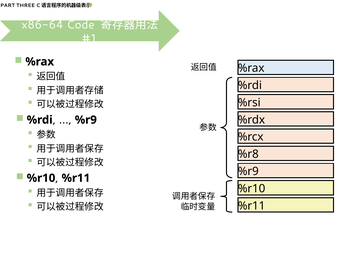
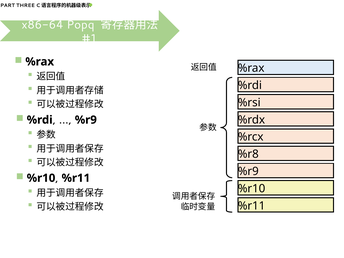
Code: Code -> Popq
